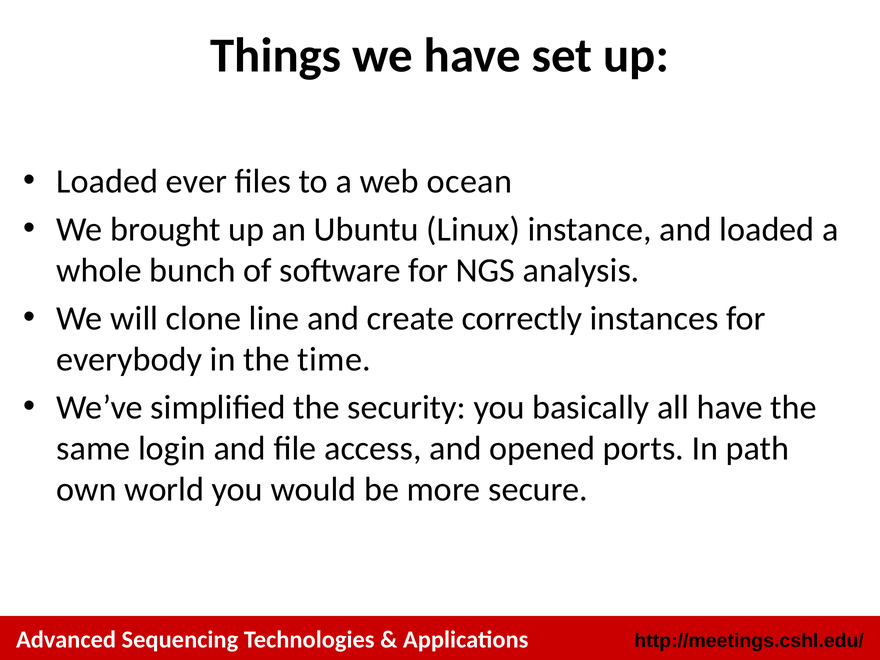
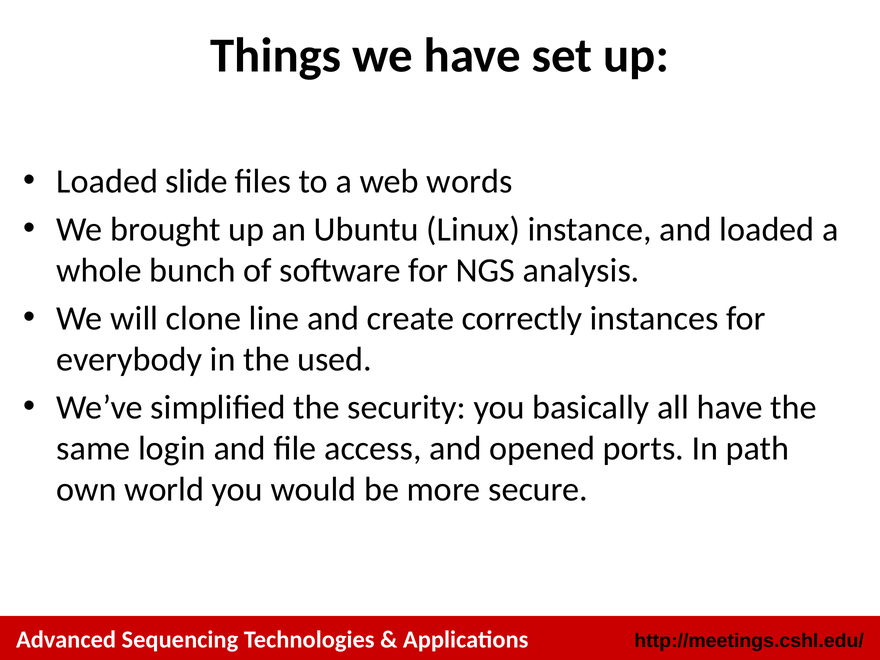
ever: ever -> slide
ocean: ocean -> words
time: time -> used
